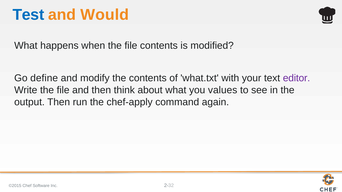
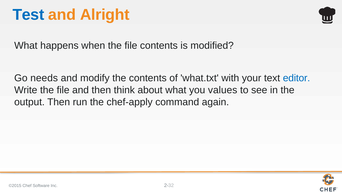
Would: Would -> Alright
define: define -> needs
editor colour: purple -> blue
